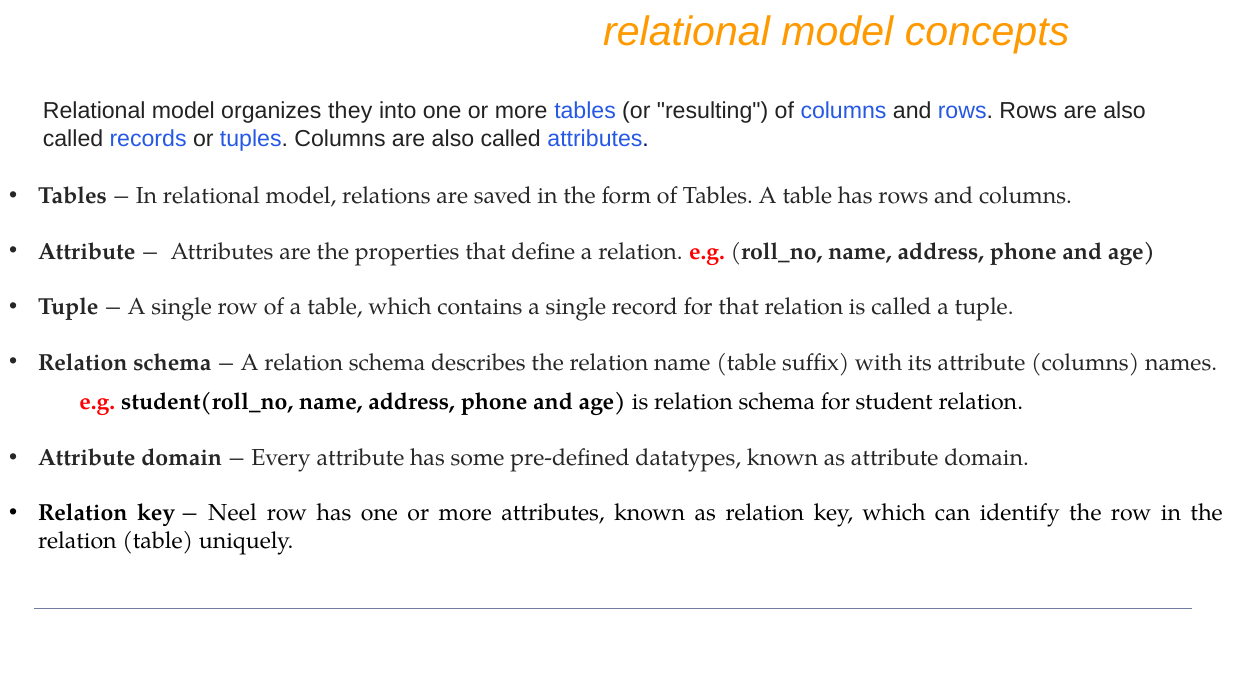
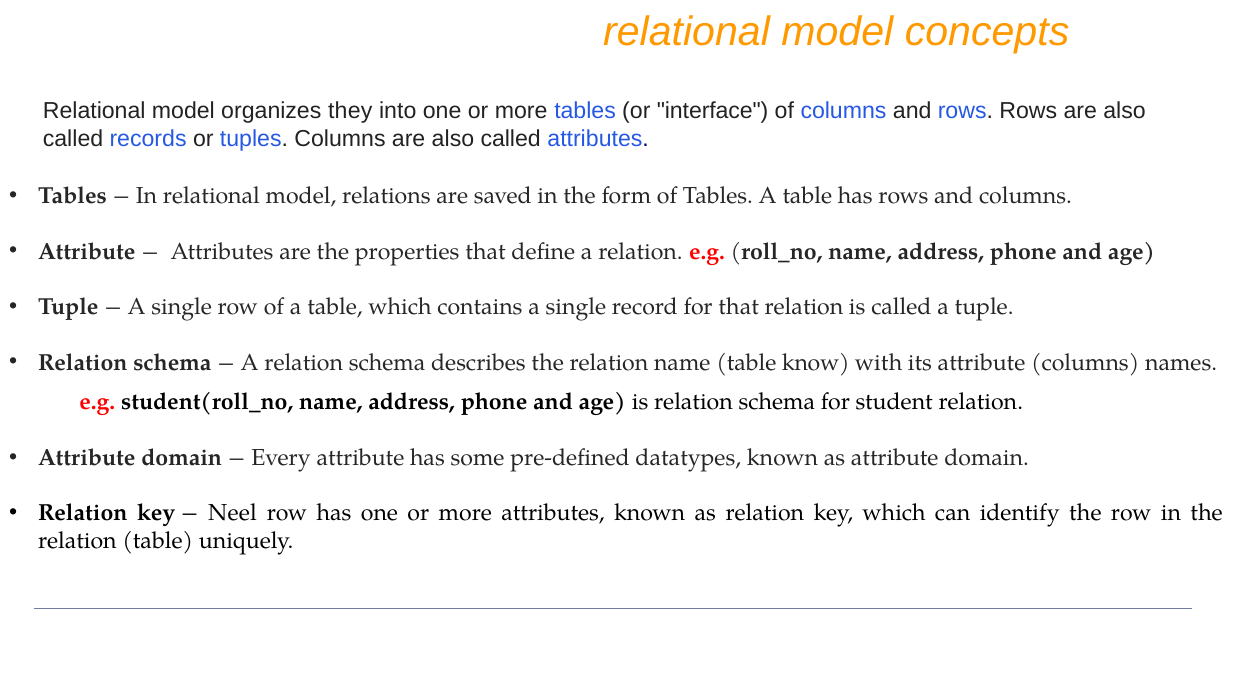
resulting: resulting -> interface
suffix: suffix -> know
